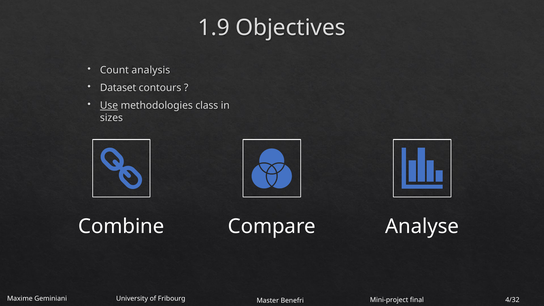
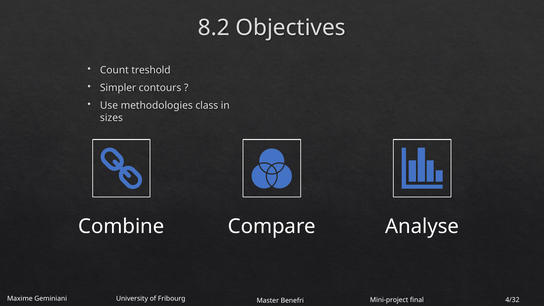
1.9: 1.9 -> 8.2
analysis: analysis -> treshold
Dataset: Dataset -> Simpler
Use underline: present -> none
